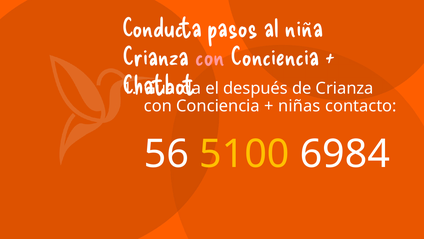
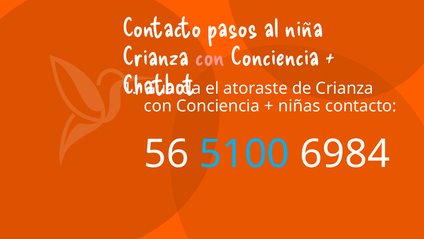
Conducta at (162, 28): Conducta -> Contacto
después: después -> atoraste
5100 colour: yellow -> light blue
